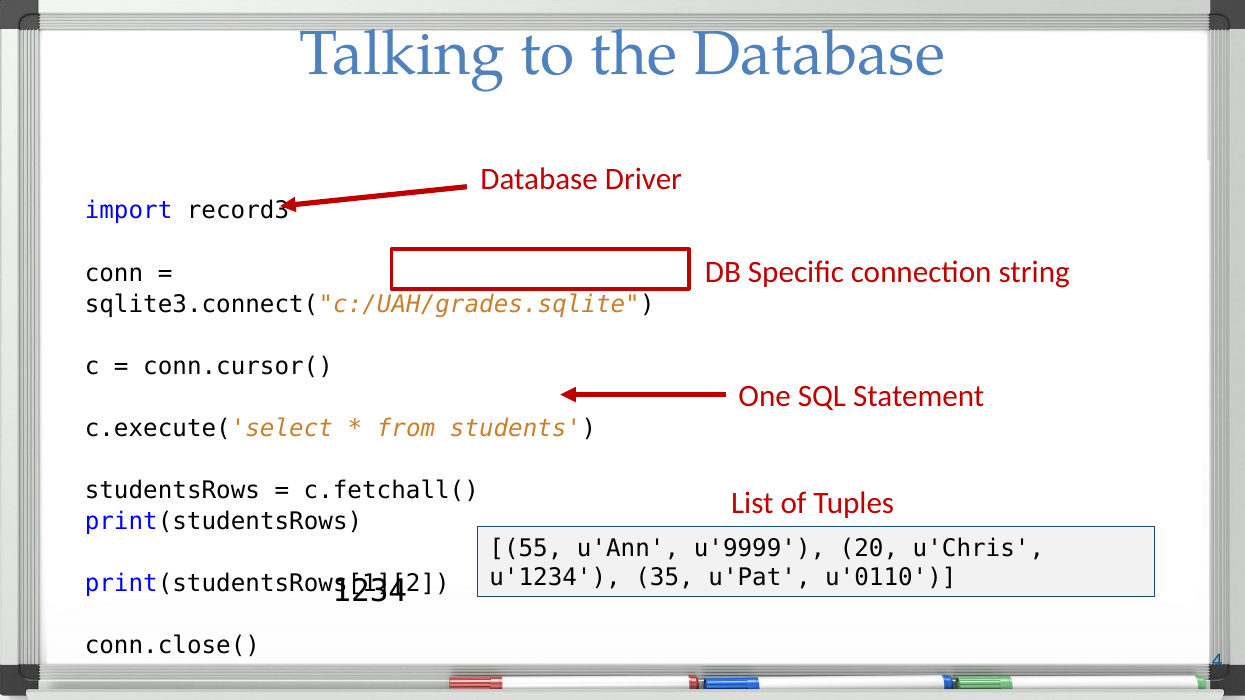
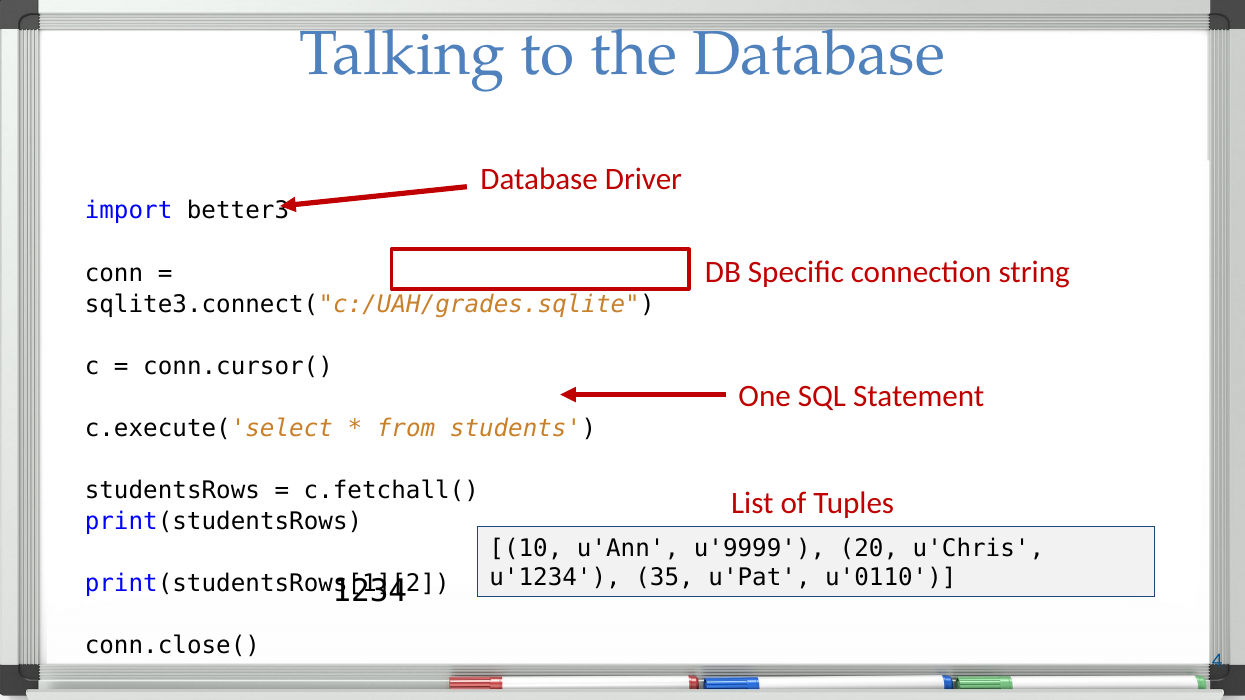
record3: record3 -> better3
55: 55 -> 10
